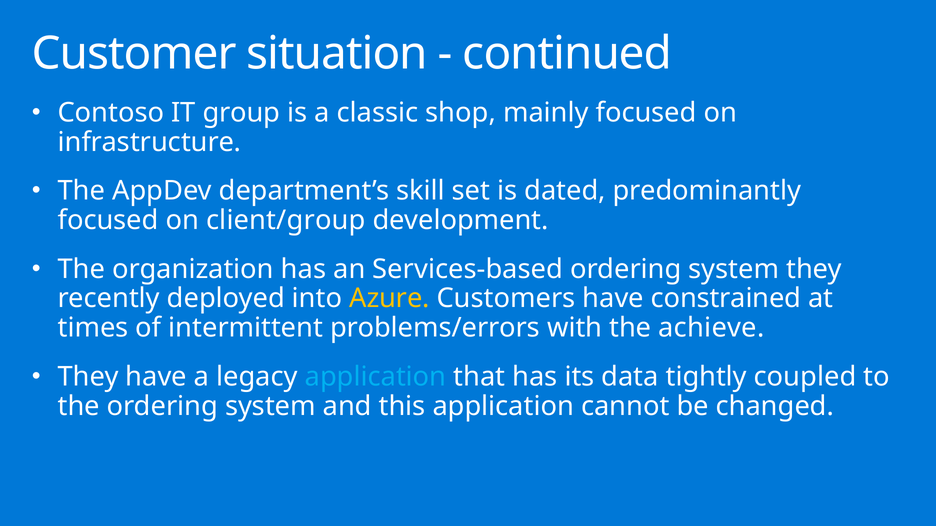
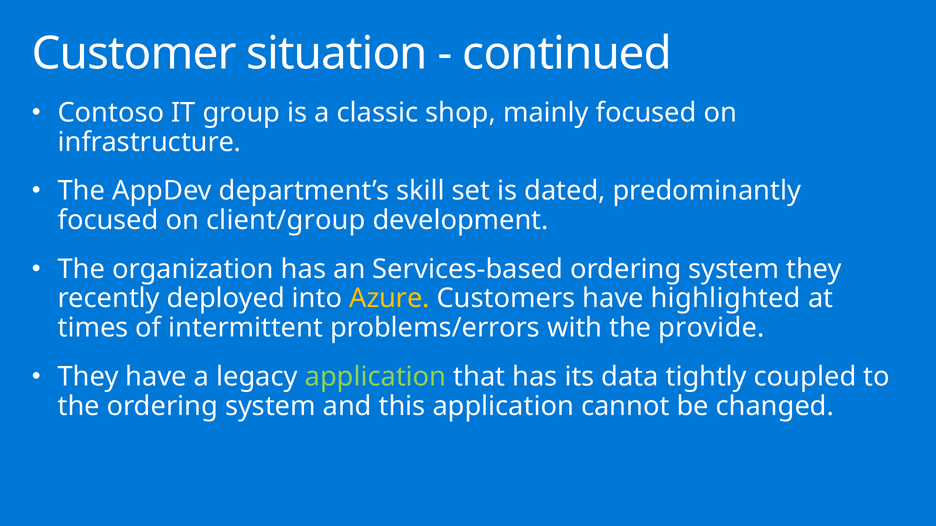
constrained: constrained -> highlighted
achieve: achieve -> provide
application at (376, 377) colour: light blue -> light green
